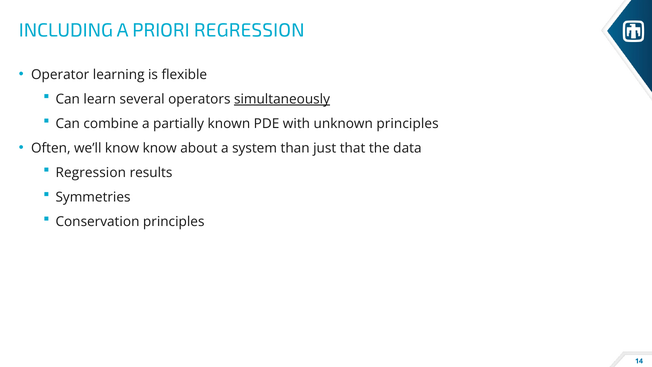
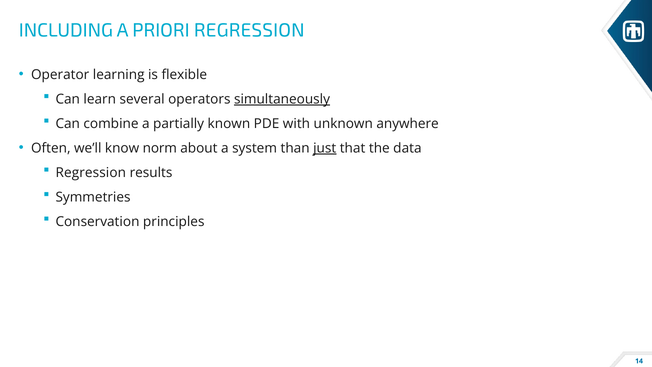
unknown principles: principles -> anywhere
know know: know -> norm
just underline: none -> present
